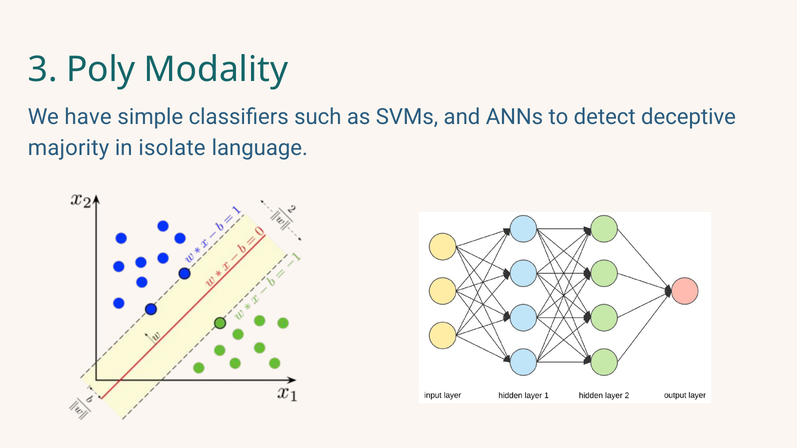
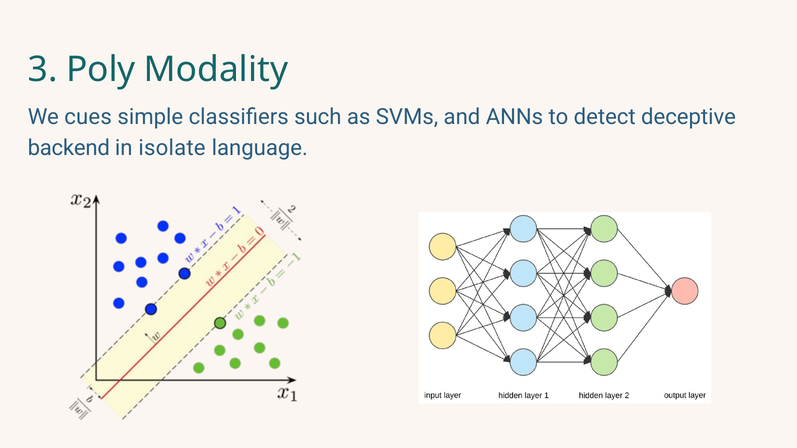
have: have -> cues
majority: majority -> backend
